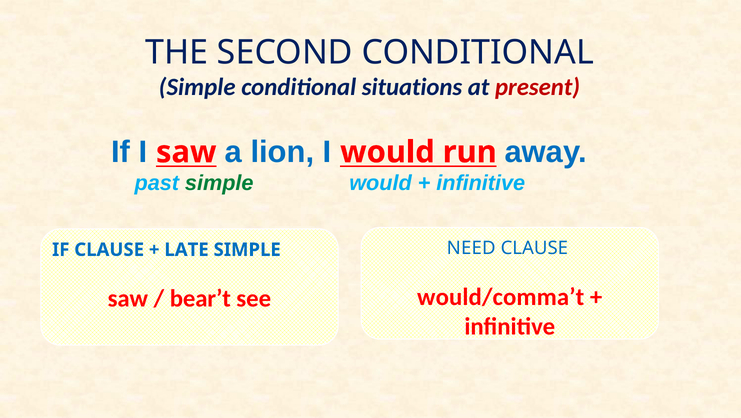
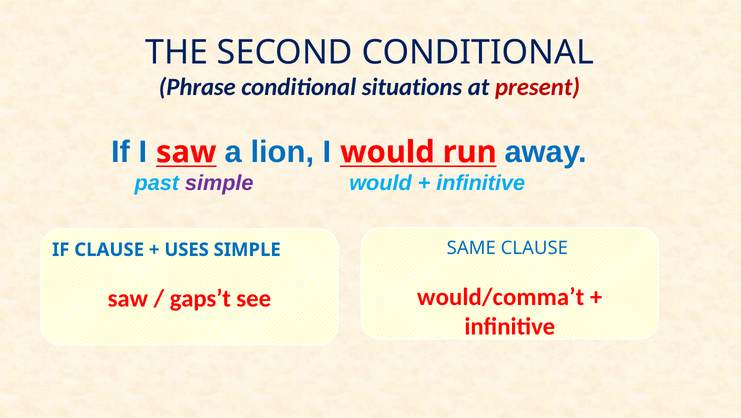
Simple at (197, 87): Simple -> Phrase
simple at (219, 183) colour: green -> purple
NEED: NEED -> SAME
LATE: LATE -> USES
bear’t: bear’t -> gaps’t
